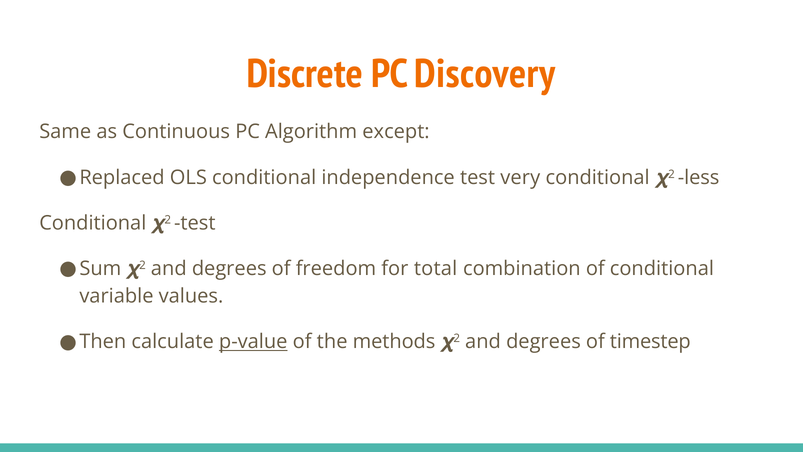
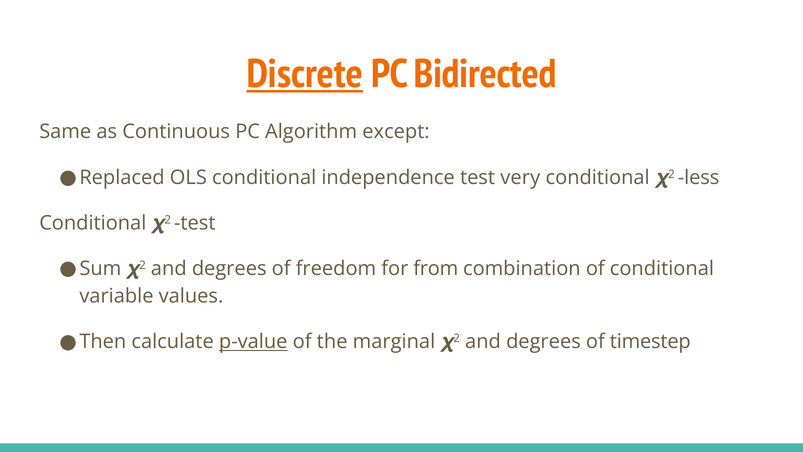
Discrete underline: none -> present
Discovery: Discovery -> Bidirected
total: total -> from
methods: methods -> marginal
